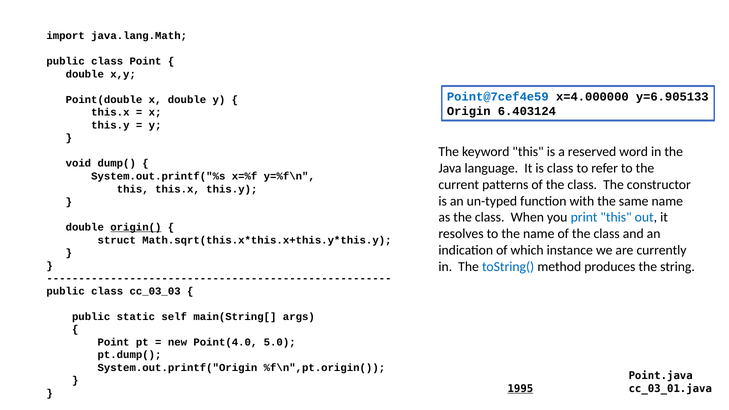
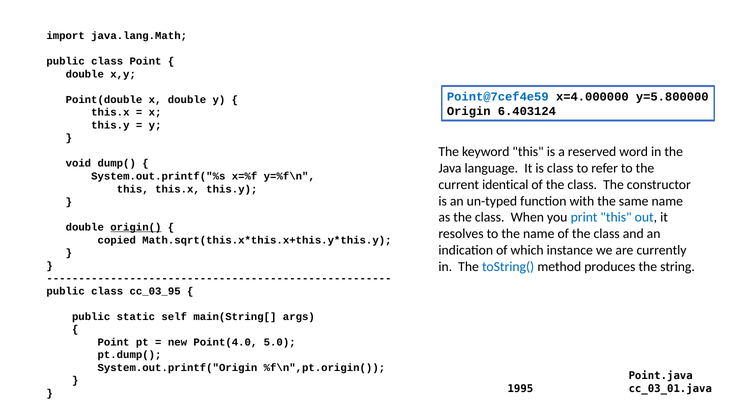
y=6.905133: y=6.905133 -> y=5.800000
patterns: patterns -> identical
struct: struct -> copied
cc_03_03: cc_03_03 -> cc_03_95
1995 underline: present -> none
